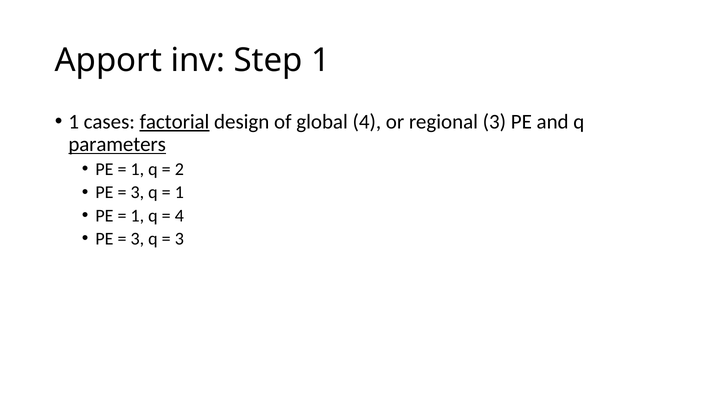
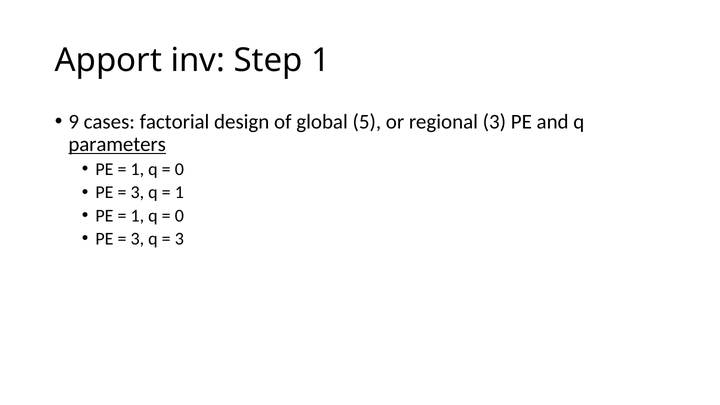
1 at (74, 122): 1 -> 9
factorial underline: present -> none
global 4: 4 -> 5
2 at (179, 169): 2 -> 0
4 at (179, 216): 4 -> 0
